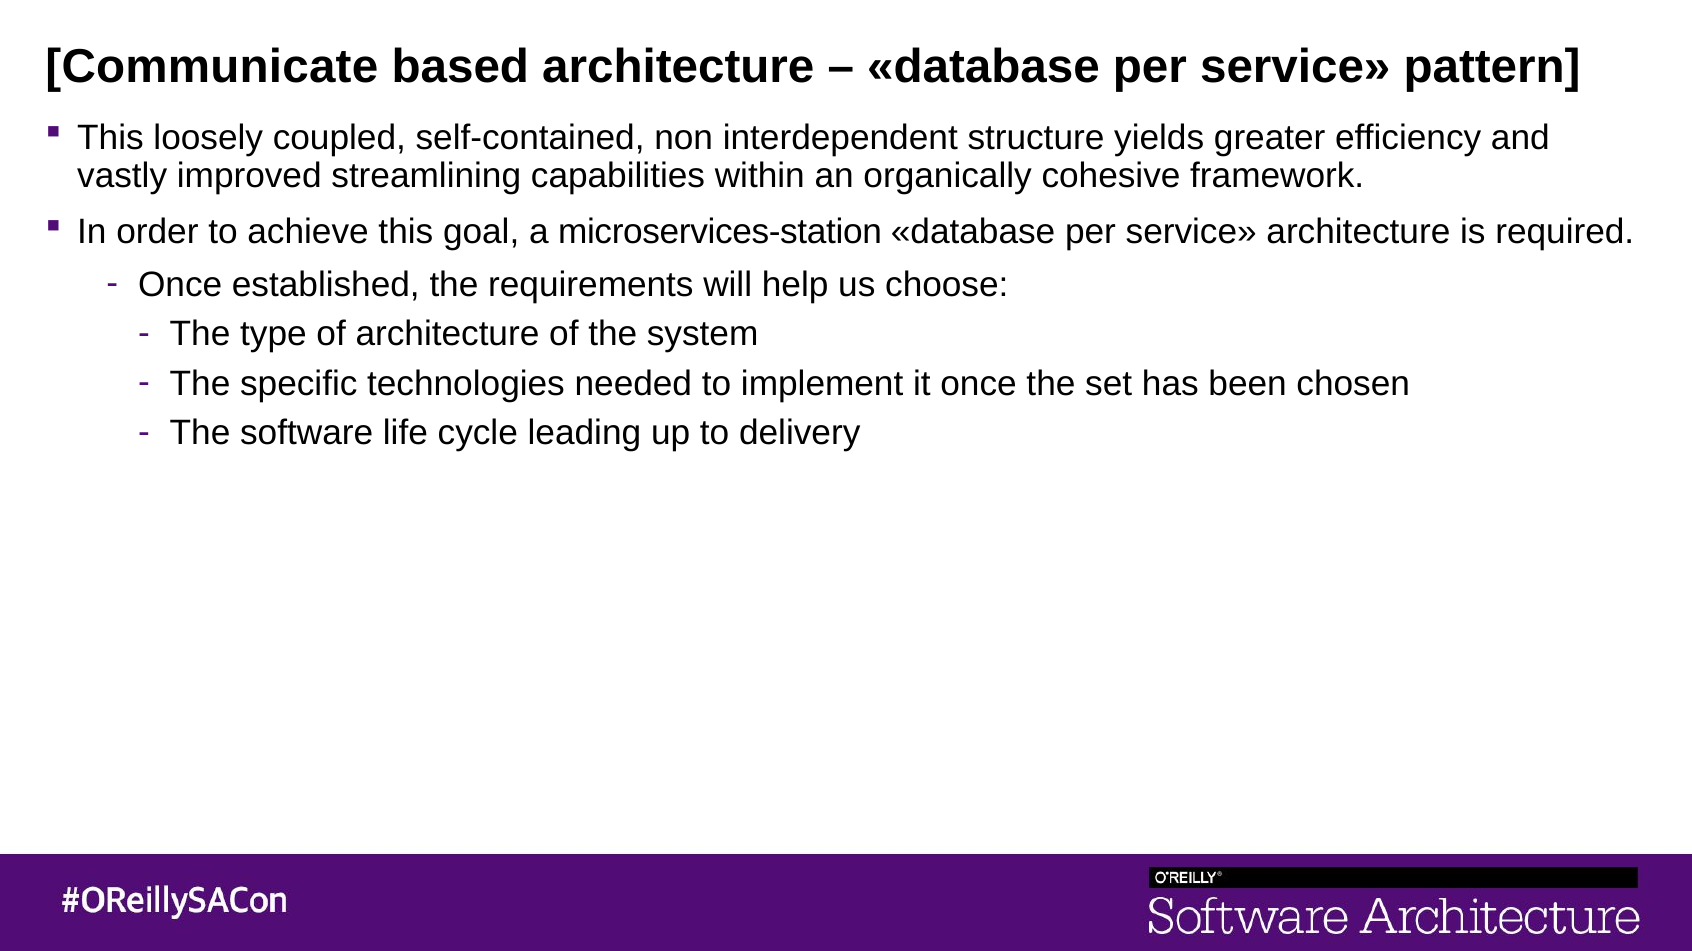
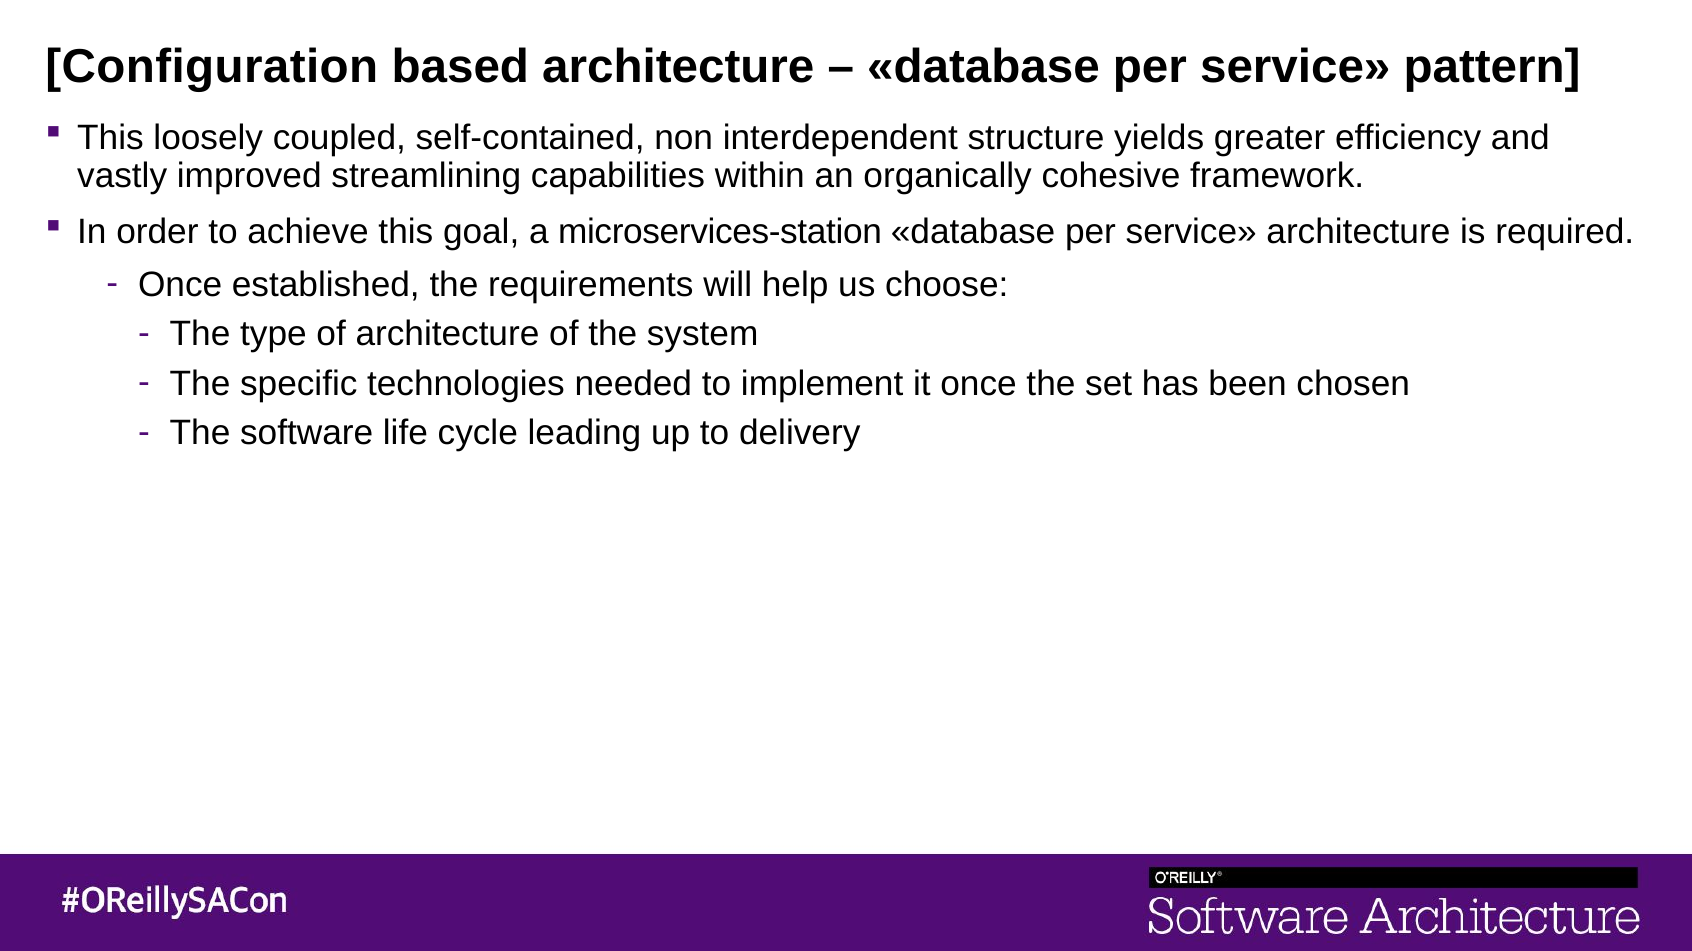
Communicate: Communicate -> Configuration
